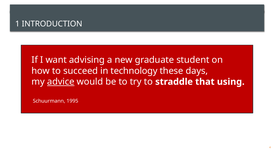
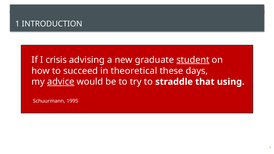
want: want -> crisis
student underline: none -> present
technology: technology -> theoretical
